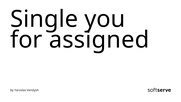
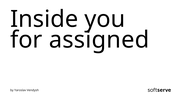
Single: Single -> Inside
